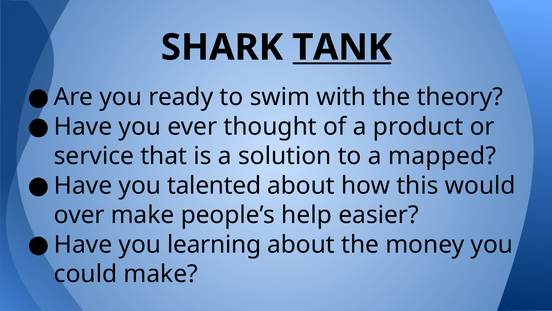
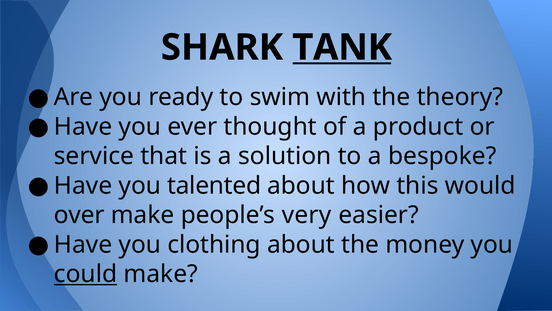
mapped: mapped -> bespoke
help: help -> very
learning: learning -> clothing
could underline: none -> present
